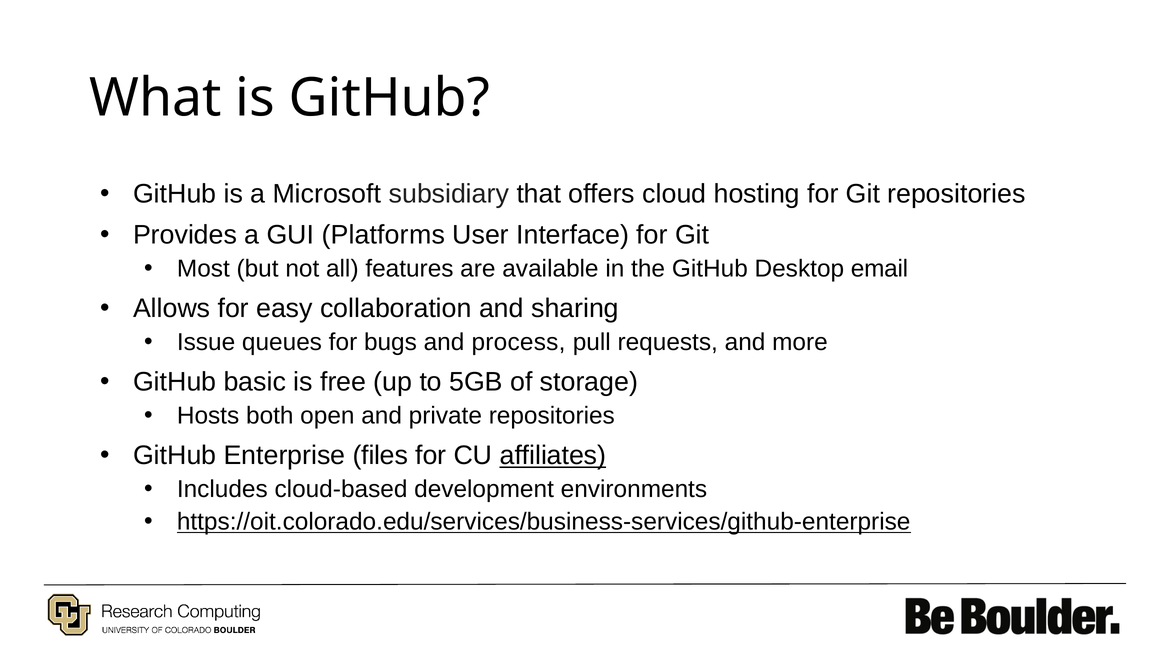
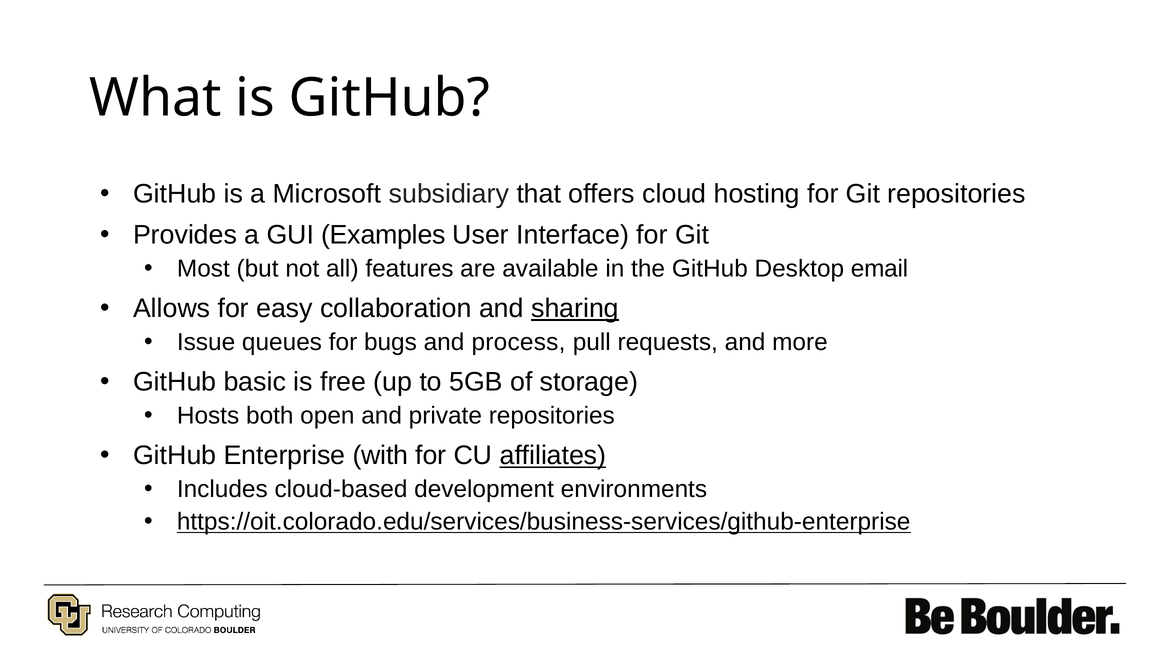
Platforms: Platforms -> Examples
sharing underline: none -> present
files: files -> with
